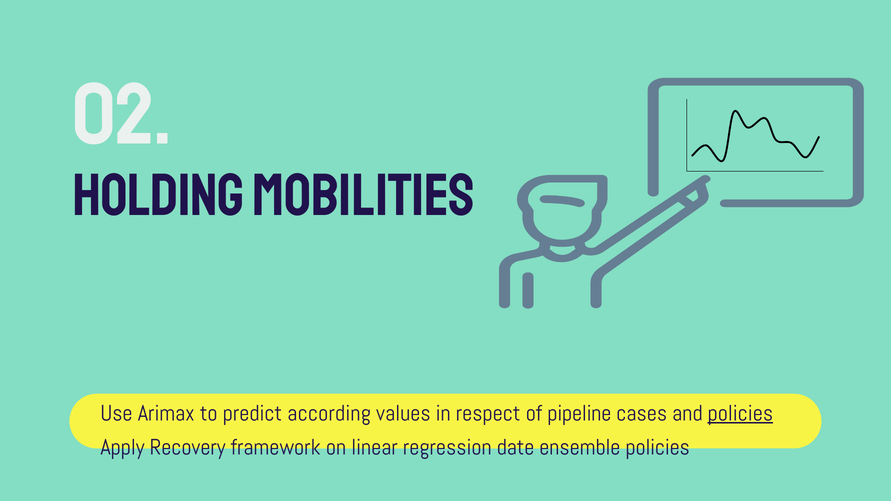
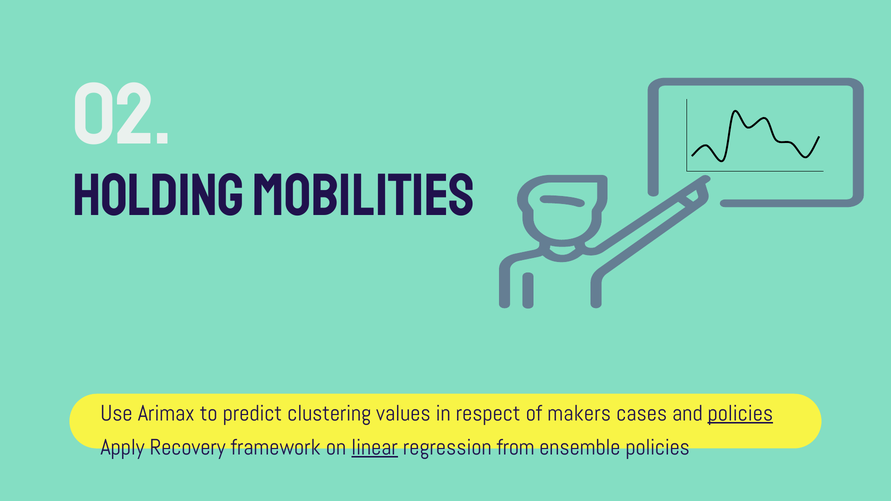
according: according -> clustering
pipeline: pipeline -> makers
linear underline: none -> present
date: date -> from
